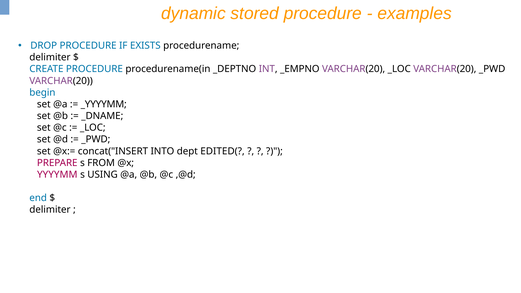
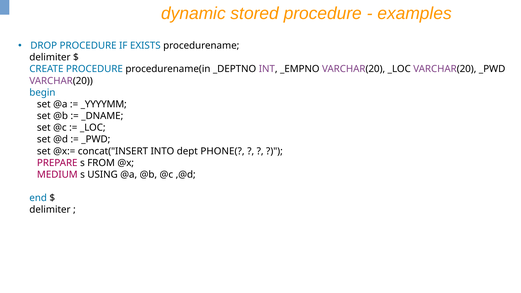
EDITED(: EDITED( -> PHONE(
YYYYMM: YYYYMM -> MEDIUM
